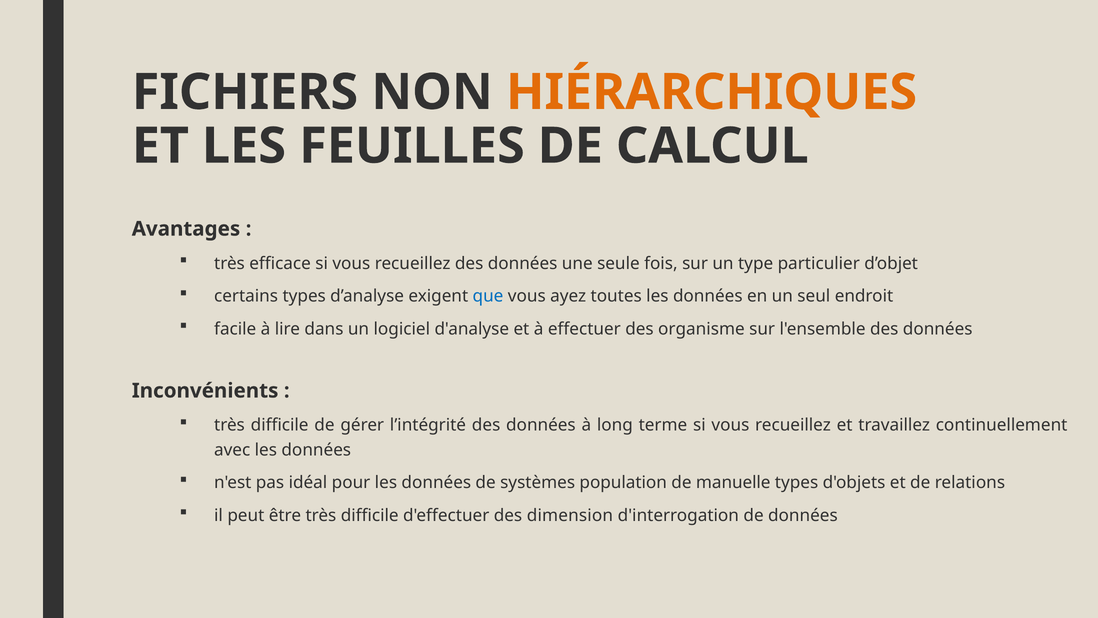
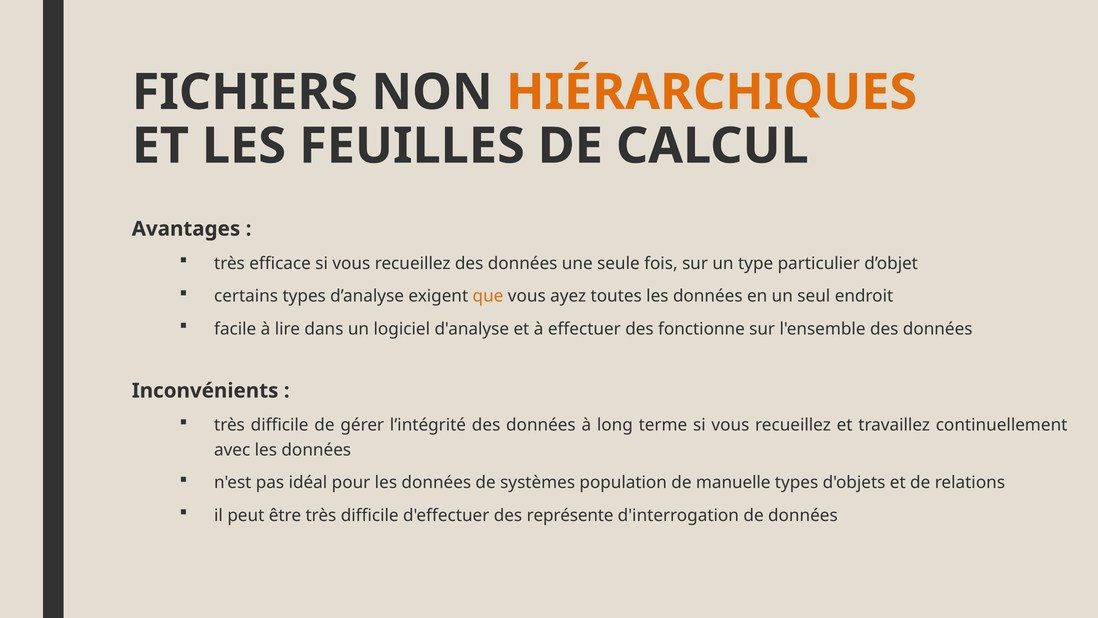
que colour: blue -> orange
organisme: organisme -> fonctionne
dimension: dimension -> représente
